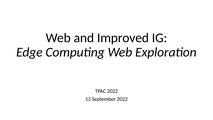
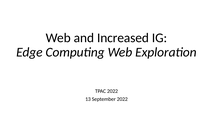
Improved: Improved -> Increased
